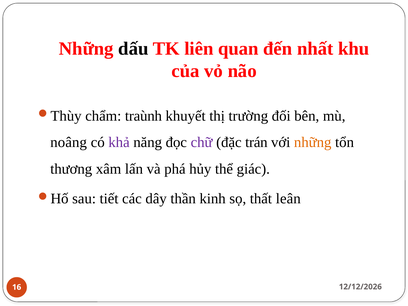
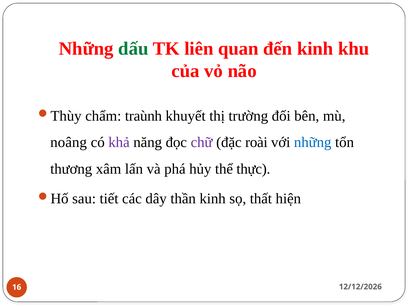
dấu colour: black -> green
đến nhất: nhất -> kinh
trán: trán -> roài
những at (313, 142) colour: orange -> blue
giác: giác -> thực
leân: leân -> hiện
